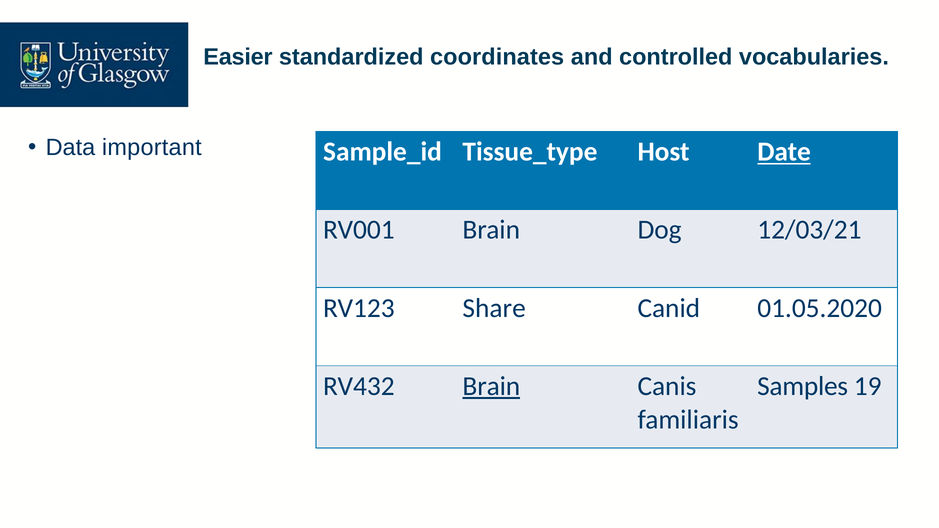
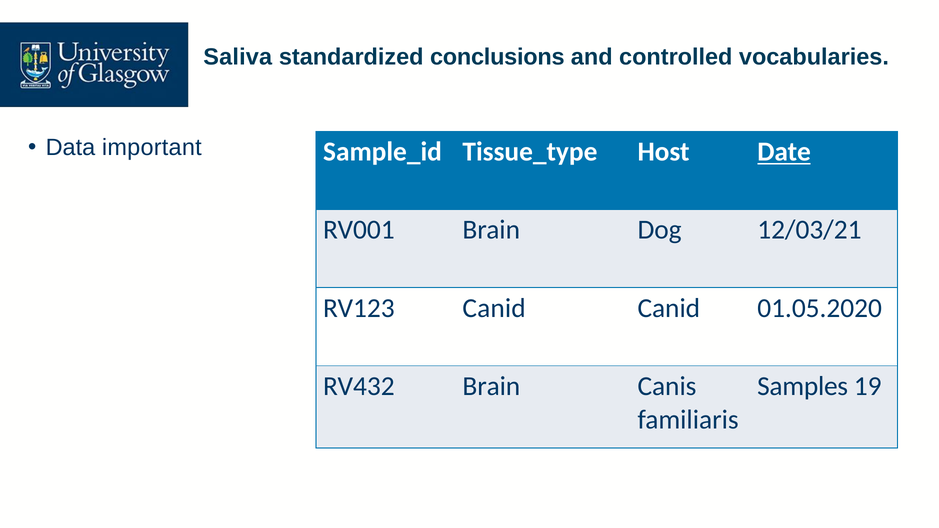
Easier: Easier -> Saliva
coordinates: coordinates -> conclusions
RV123 Share: Share -> Canid
Brain at (491, 386) underline: present -> none
